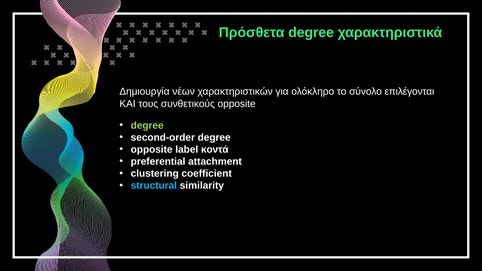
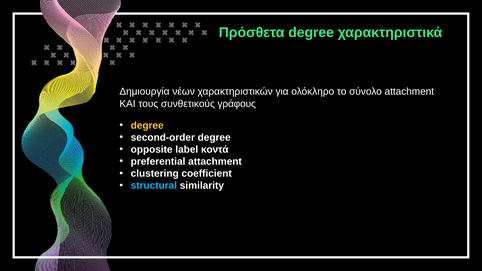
σύνολο επιλέγονται: επιλέγονται -> attachment
συνθετικούς opposite: opposite -> γράφους
degree at (147, 125) colour: light green -> yellow
